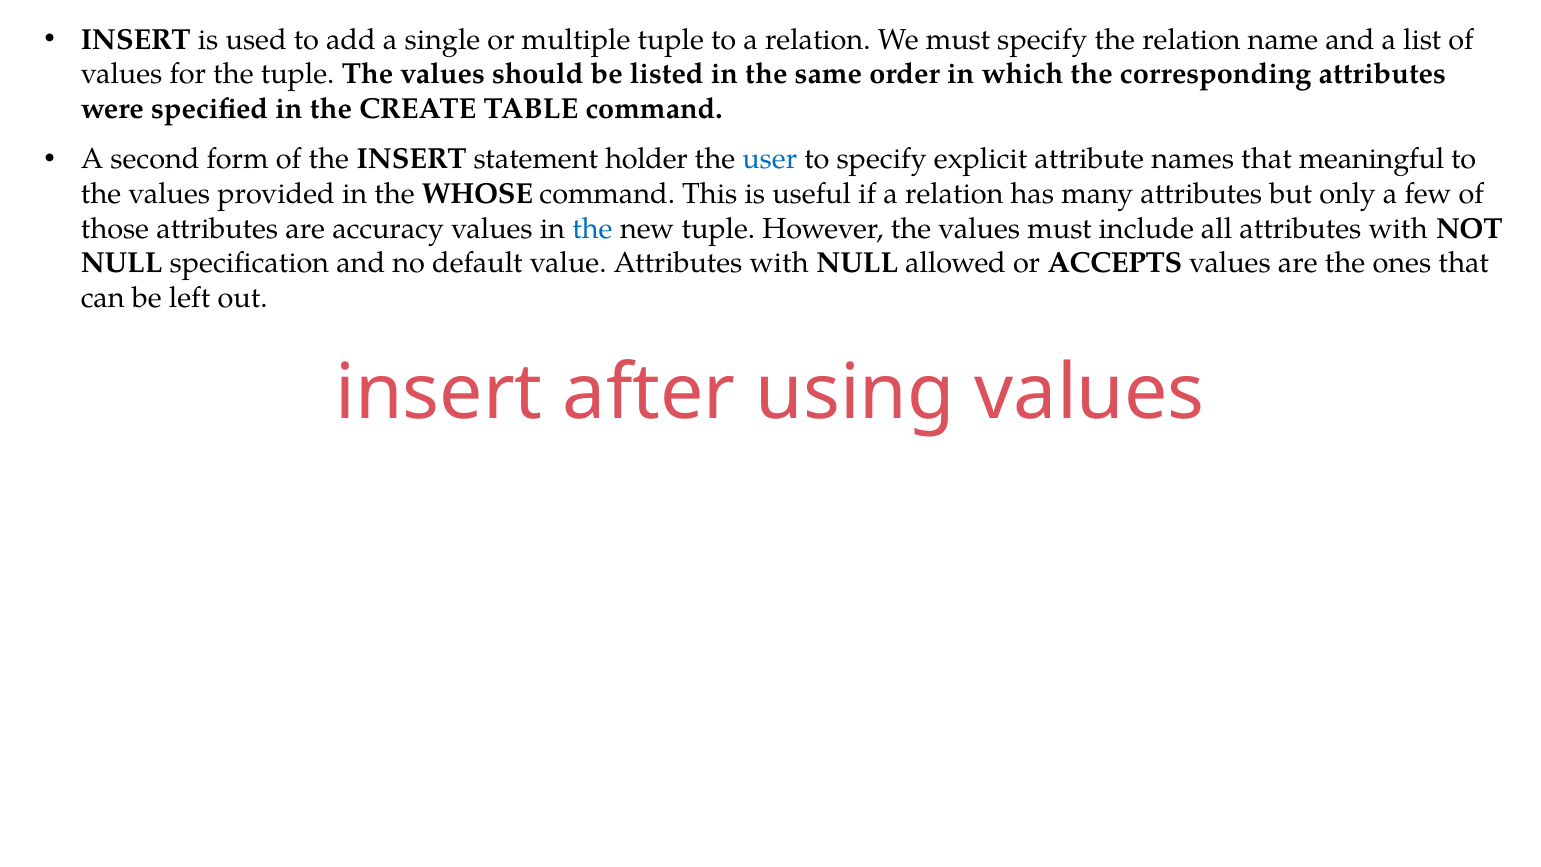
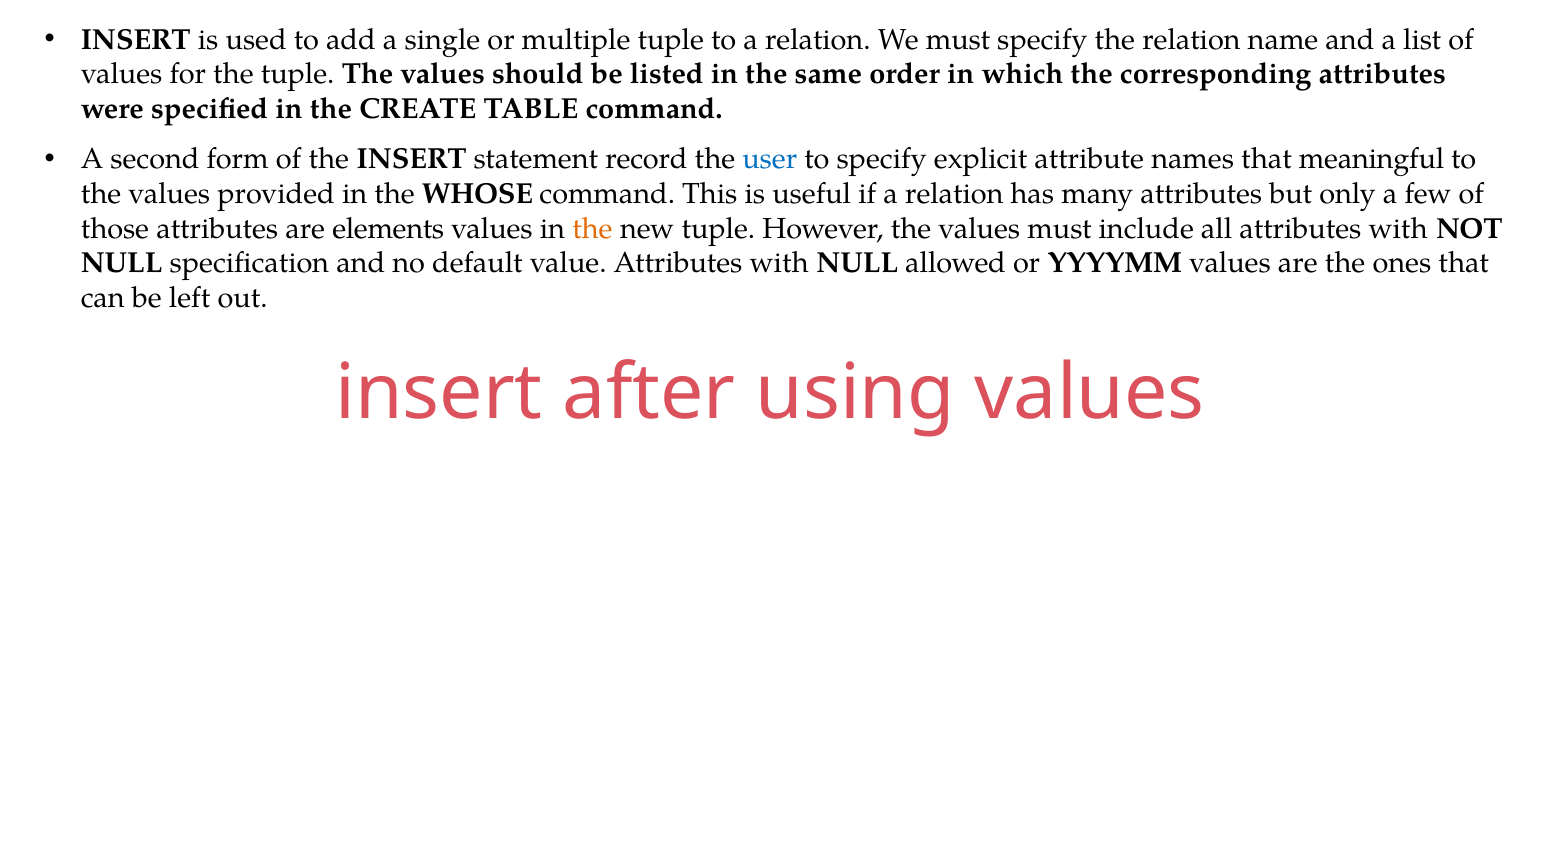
holder: holder -> record
accuracy: accuracy -> elements
the at (592, 228) colour: blue -> orange
ACCEPTS: ACCEPTS -> YYYYMM
